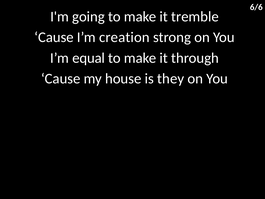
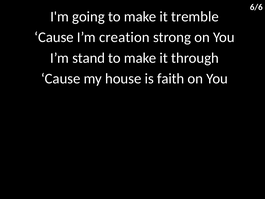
equal: equal -> stand
they: they -> faith
